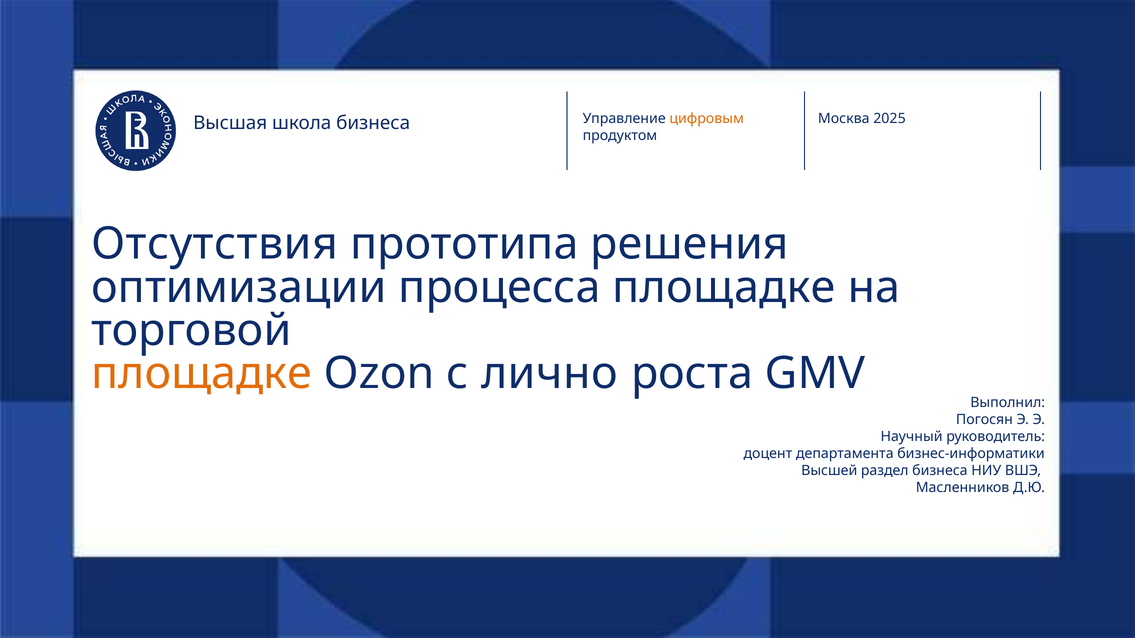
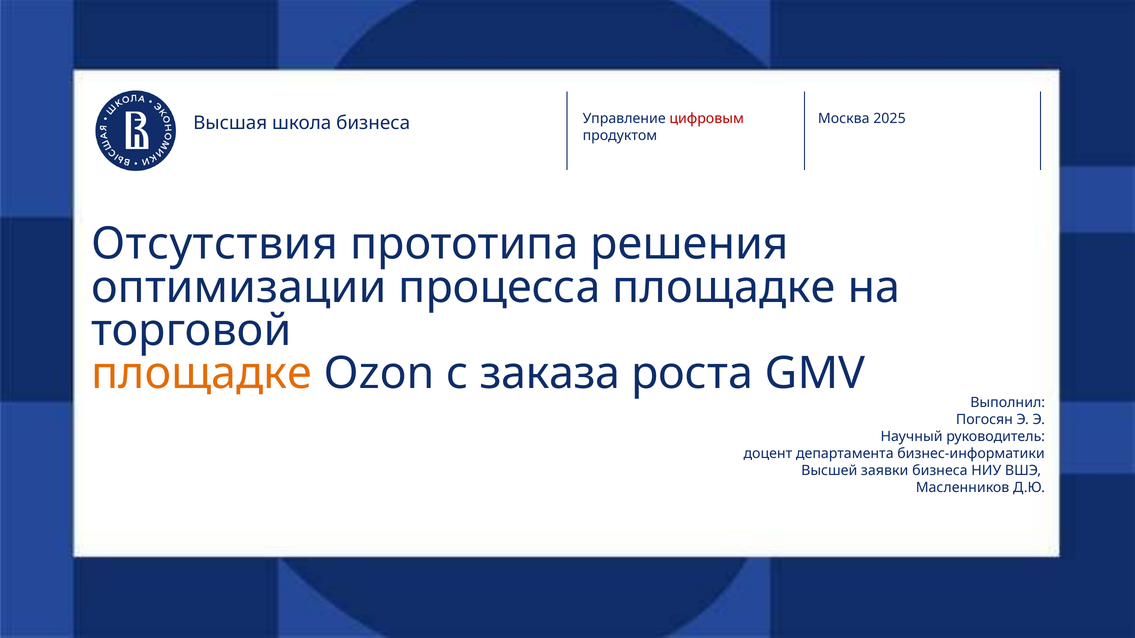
цифровым colour: orange -> red
лично: лично -> заказа
раздел: раздел -> заявки
